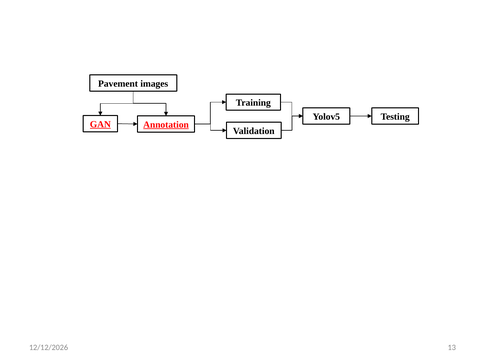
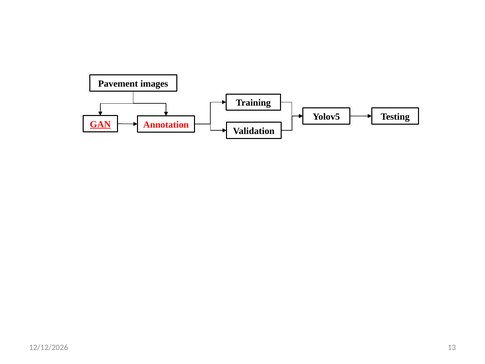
Annotation underline: present -> none
